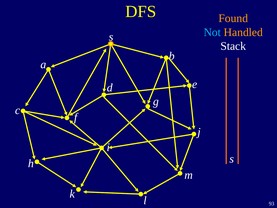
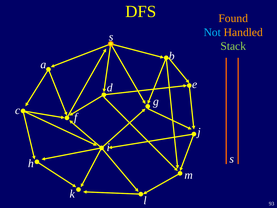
Stack colour: white -> light green
